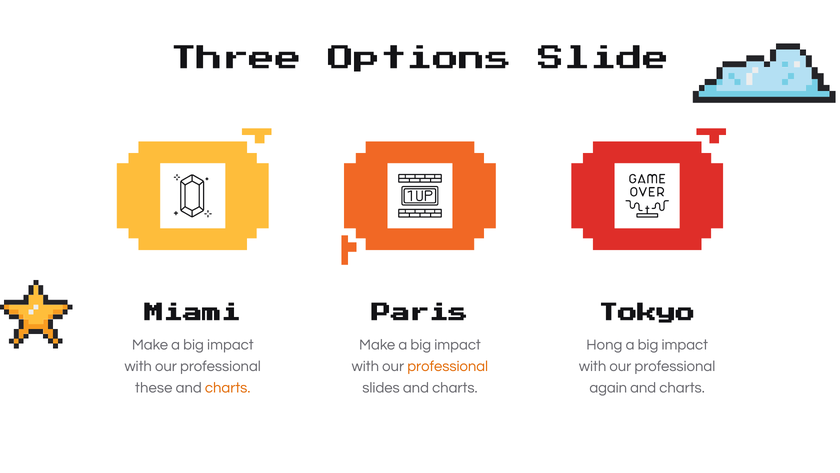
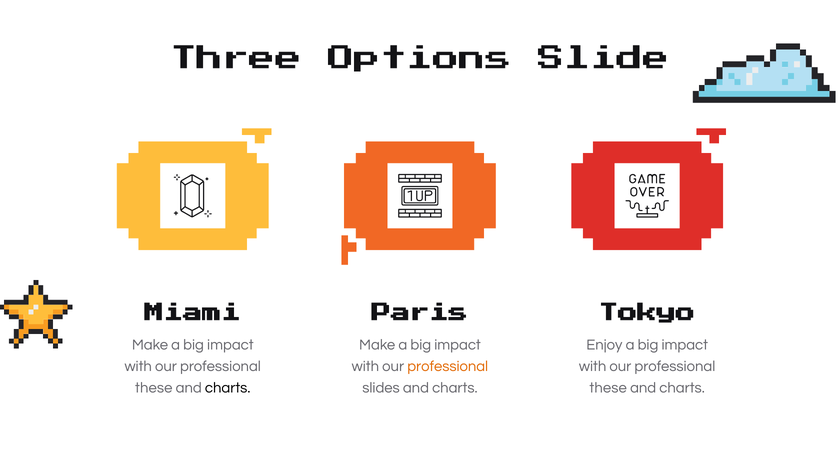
Hong: Hong -> Enjoy
charts at (228, 387) colour: orange -> black
again at (608, 387): again -> these
